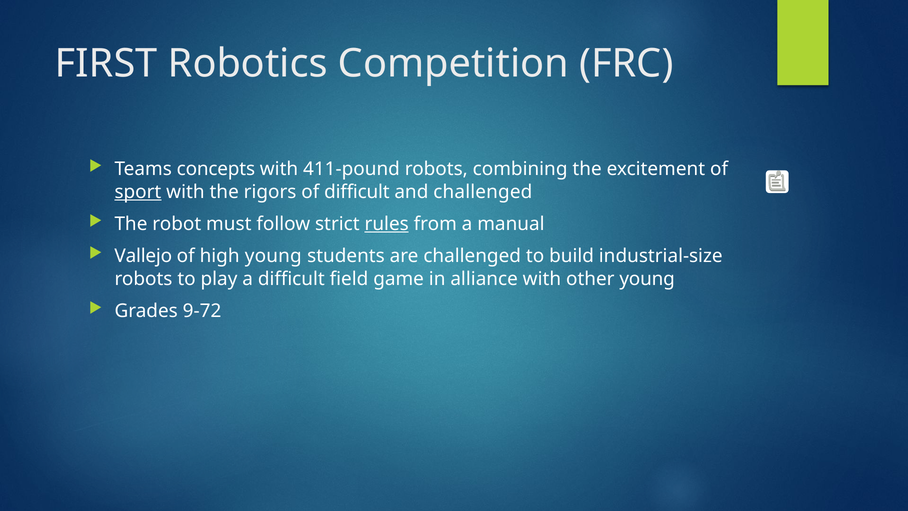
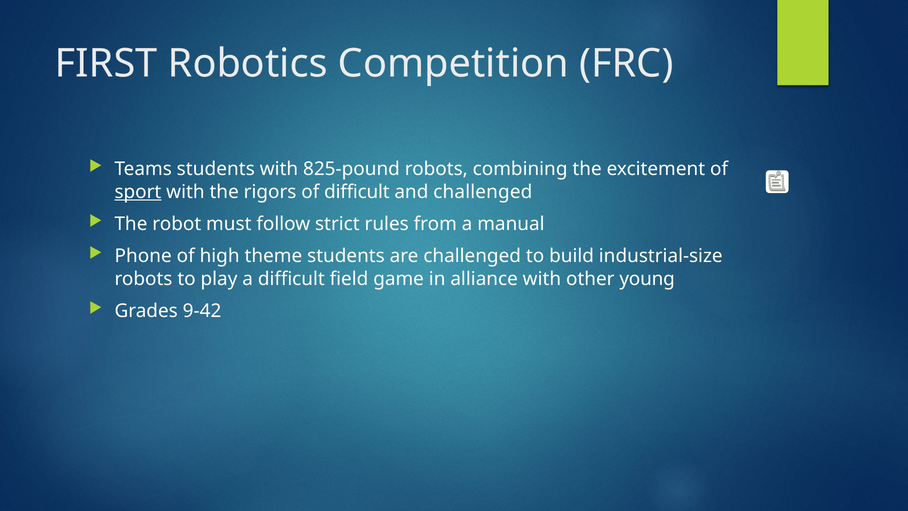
Teams concepts: concepts -> students
411-pound: 411-pound -> 825-pound
rules underline: present -> none
Vallejo: Vallejo -> Phone
high young: young -> theme
9-72: 9-72 -> 9-42
